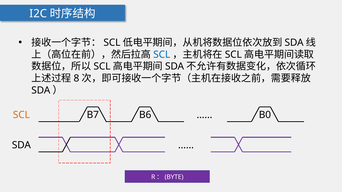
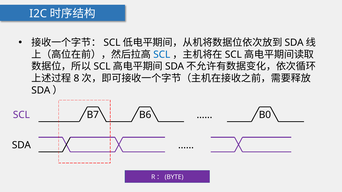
SCL at (21, 115) colour: orange -> purple
